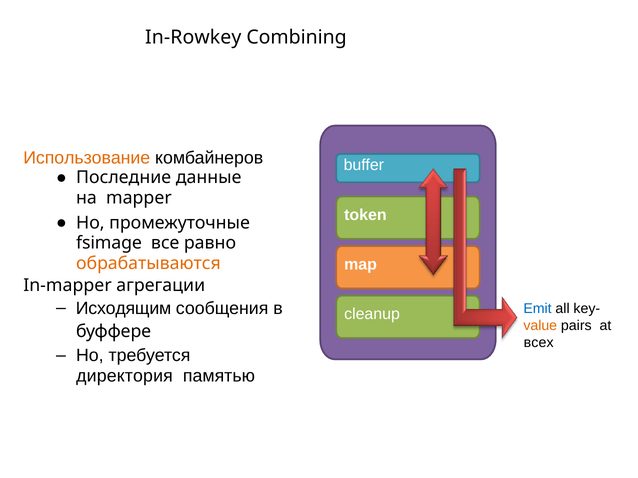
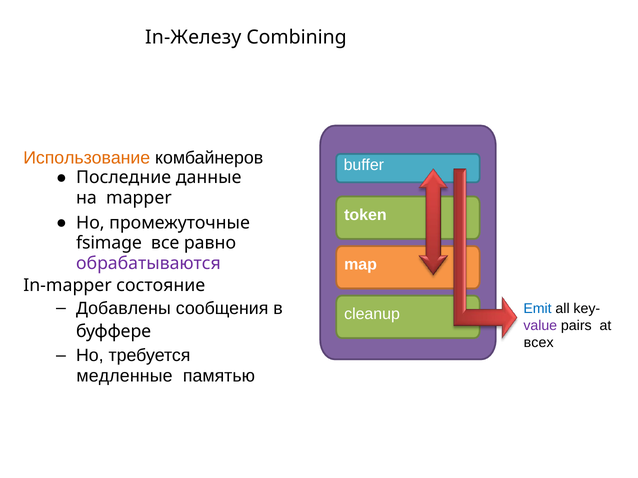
In-Rowkey: In-Rowkey -> In-Железу
обрабатываются colour: orange -> purple
агрегации: агрегации -> состояние
Исходящим: Исходящим -> Добавлены
value colour: orange -> purple
директория: директория -> медленные
